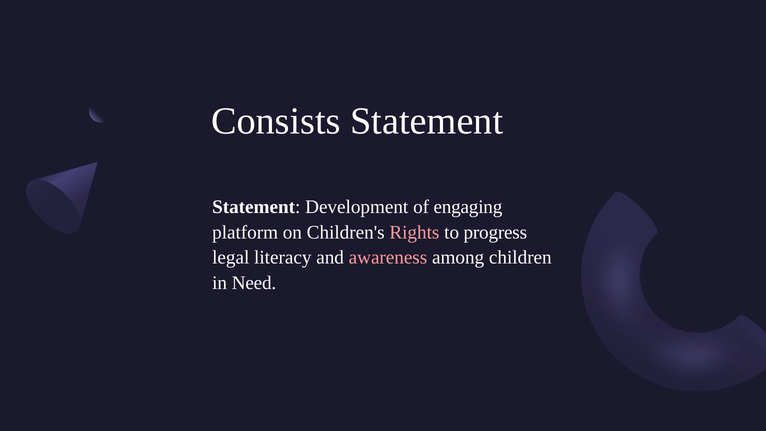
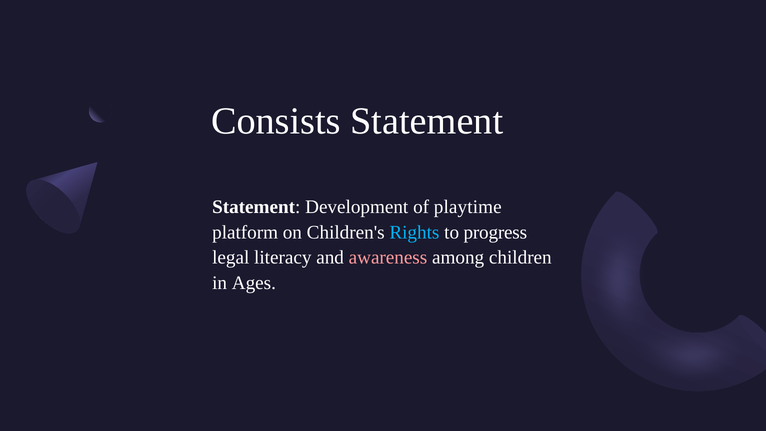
engaging: engaging -> playtime
Rights colour: pink -> light blue
Need: Need -> Ages
